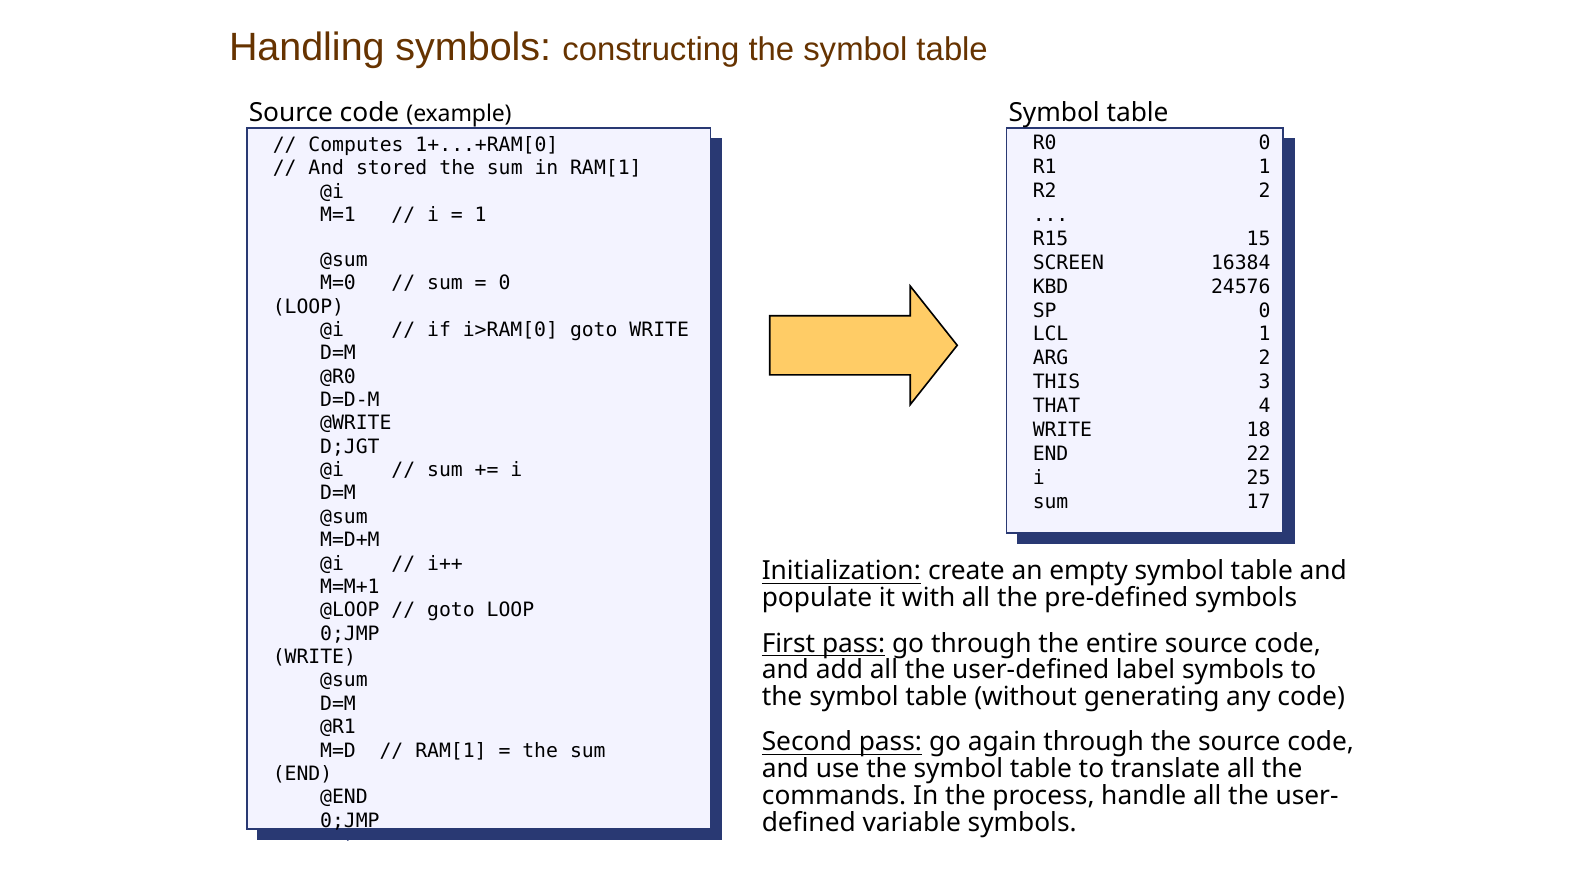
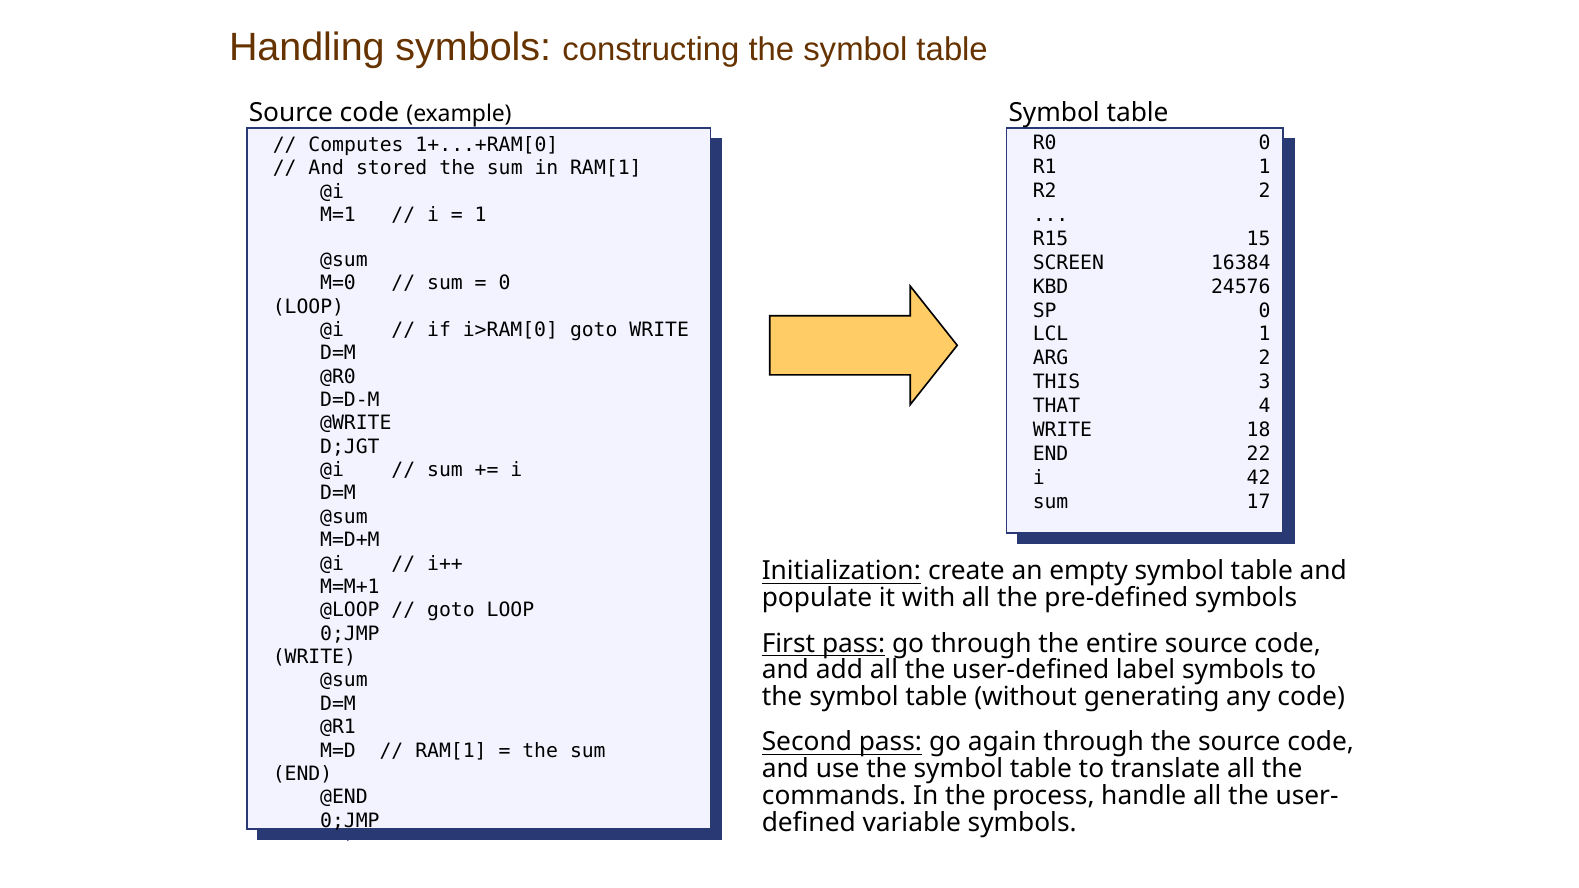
25: 25 -> 42
